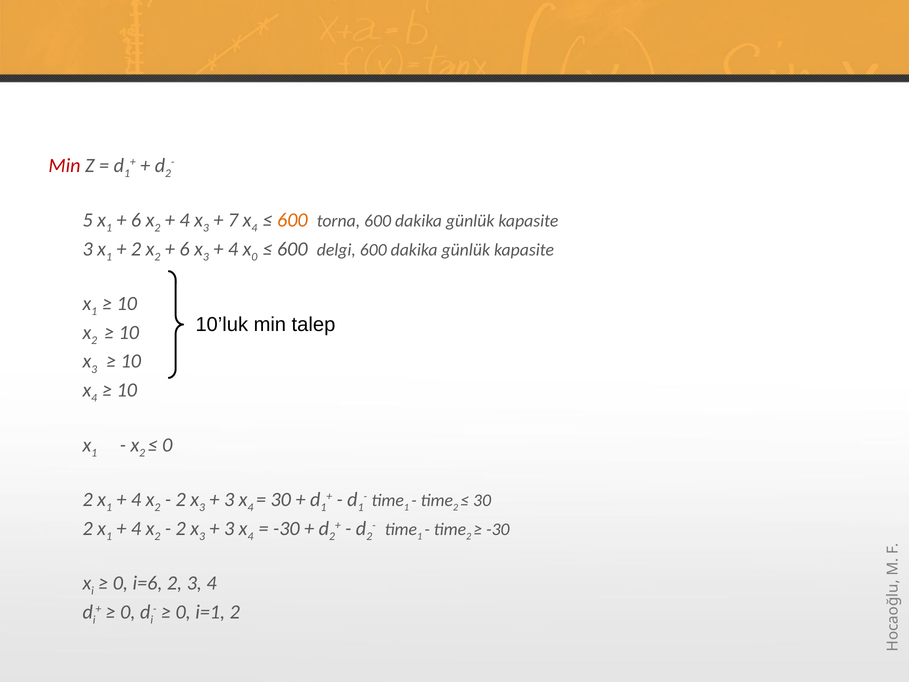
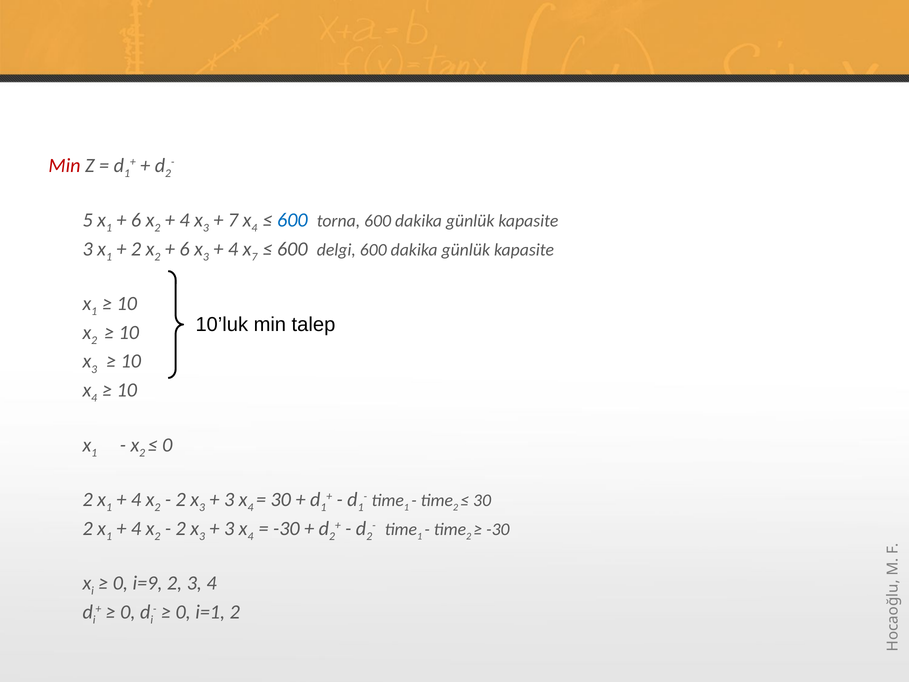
600 at (292, 220) colour: orange -> blue
0 at (254, 257): 0 -> 7
i=6: i=6 -> i=9
